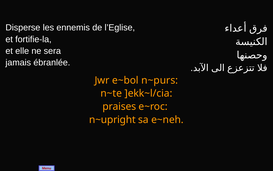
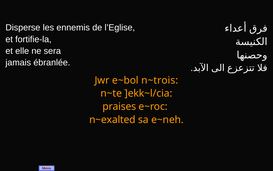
n~purs: n~purs -> n~trois
n~upright: n~upright -> n~exalted
